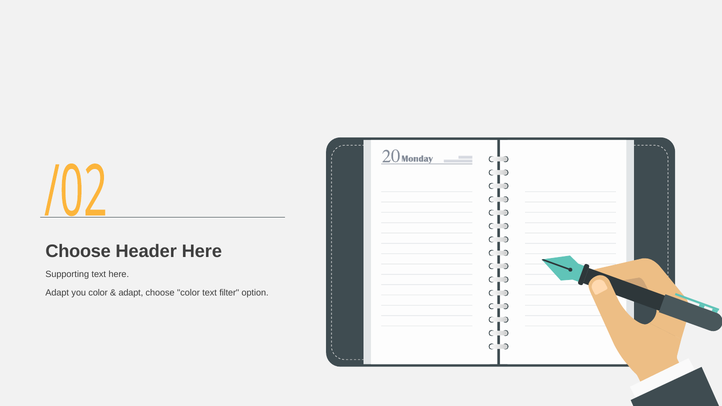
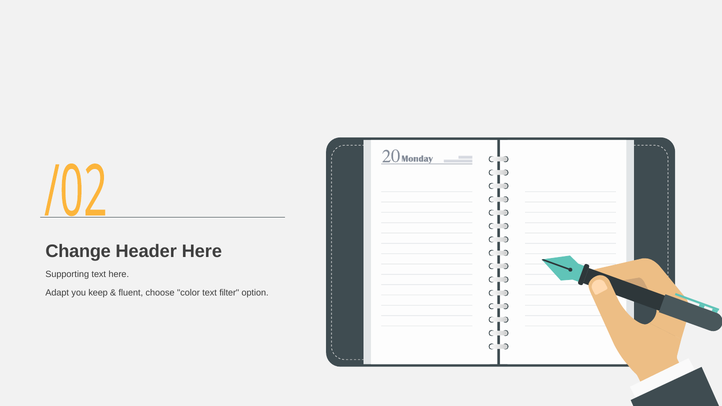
Choose at (78, 251): Choose -> Change
you color: color -> keep
adapt at (131, 293): adapt -> fluent
